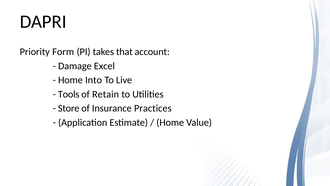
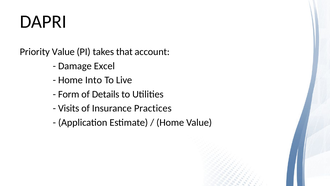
Priority Form: Form -> Value
Tools: Tools -> Form
Retain: Retain -> Details
Store: Store -> Visits
